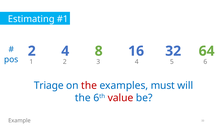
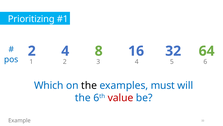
Estimating: Estimating -> Prioritizing
Triage: Triage -> Which
the at (89, 85) colour: red -> black
